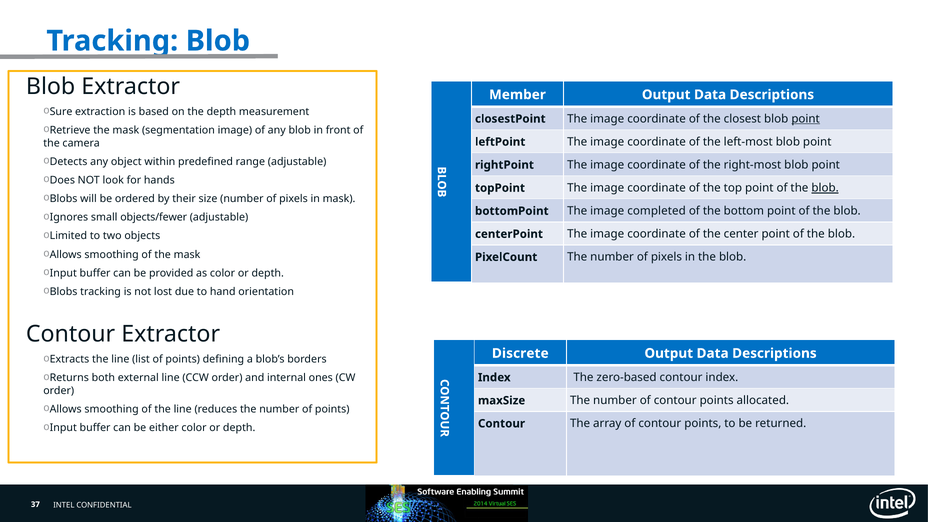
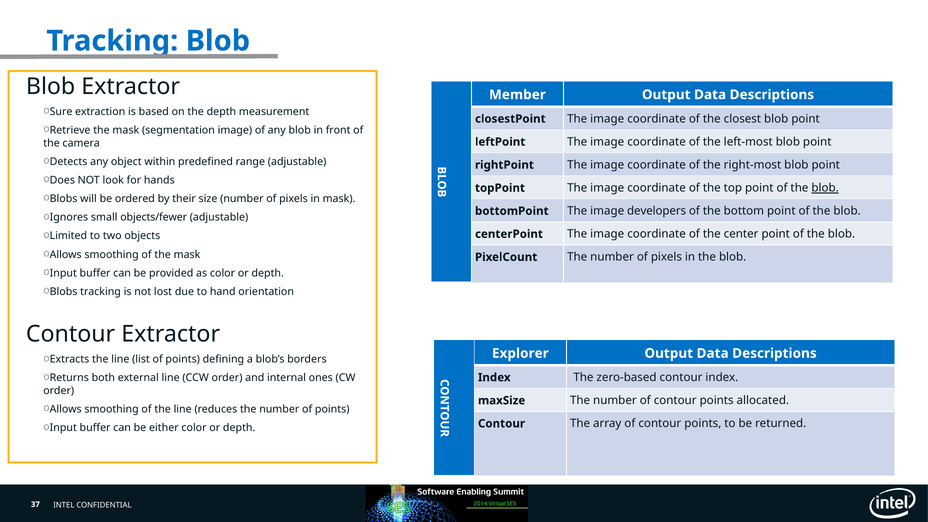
point at (806, 119) underline: present -> none
completed: completed -> developers
Discrete: Discrete -> Explorer
